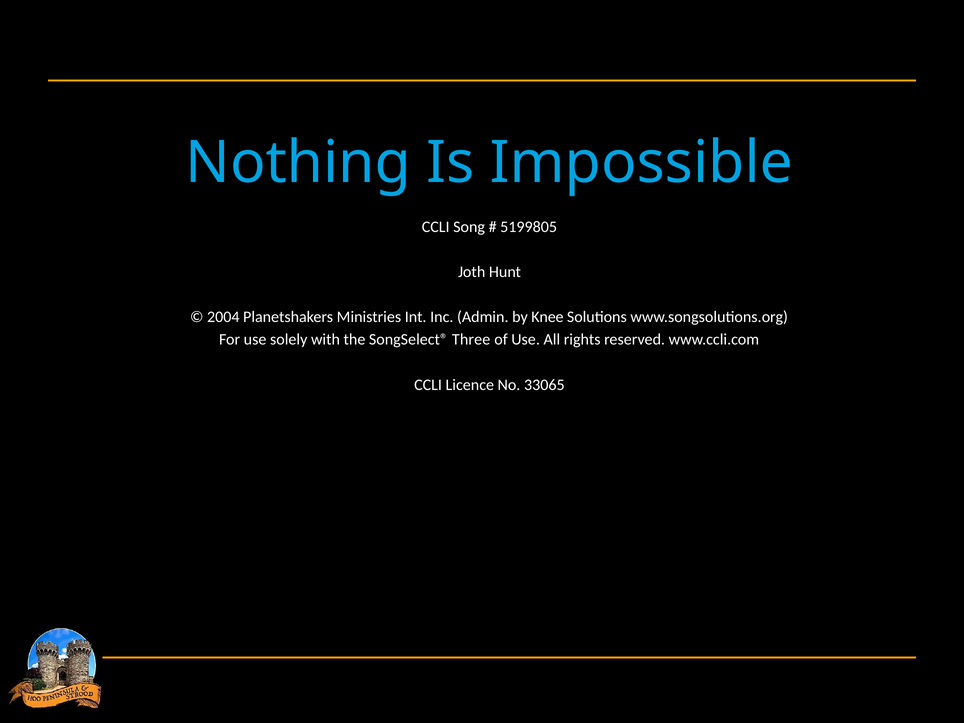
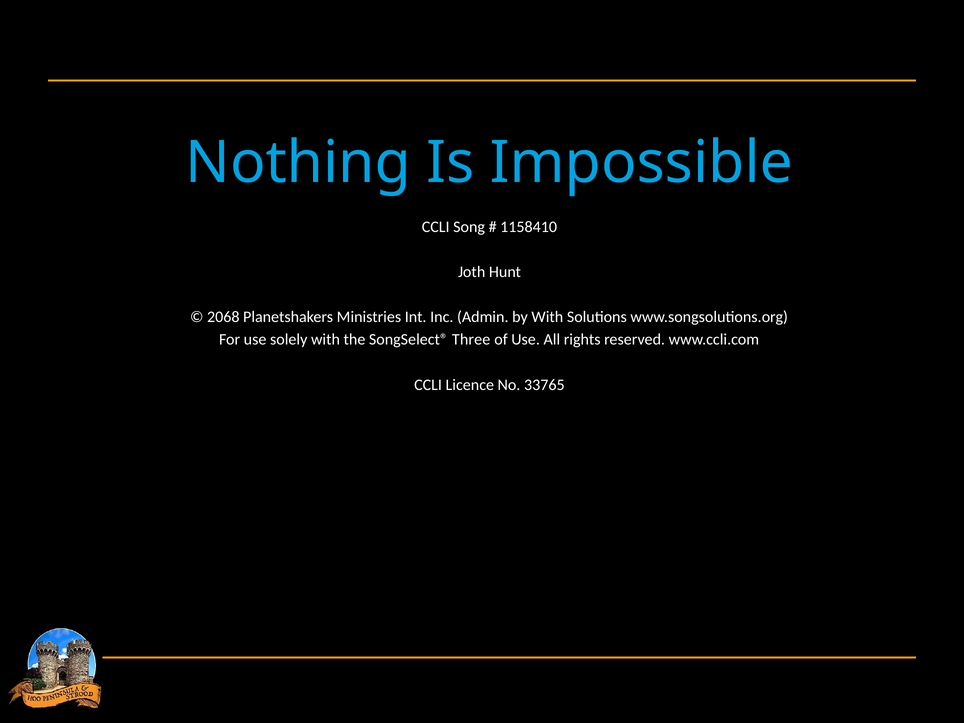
5199805: 5199805 -> 1158410
2004: 2004 -> 2068
by Knee: Knee -> With
33065: 33065 -> 33765
